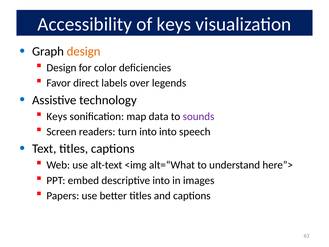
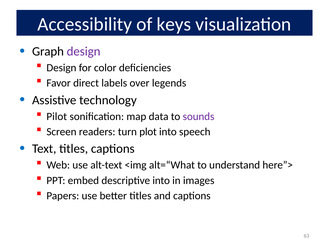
design at (84, 51) colour: orange -> purple
Keys at (57, 116): Keys -> Pilot
turn into: into -> plot
